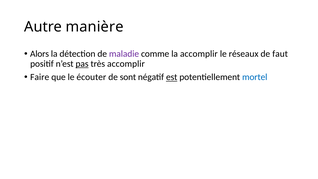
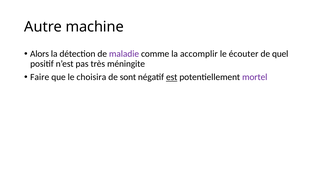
manière: manière -> machine
réseaux: réseaux -> écouter
faut: faut -> quel
pas underline: present -> none
très accomplir: accomplir -> méningite
écouter: écouter -> choisira
mortel colour: blue -> purple
